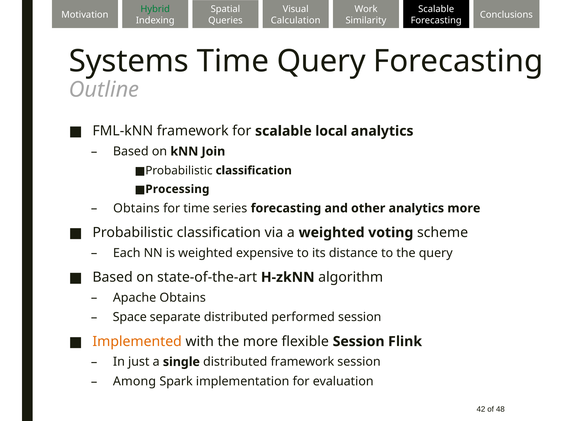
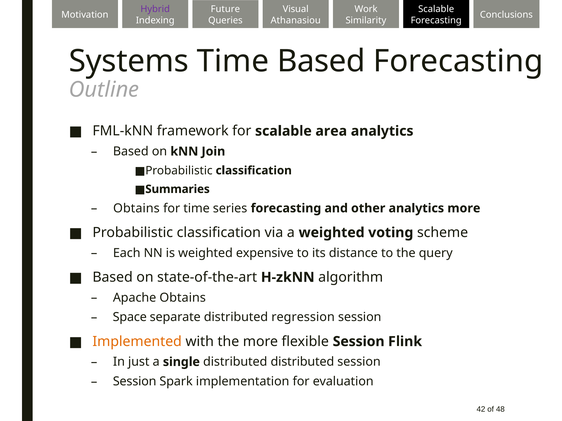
Hybrid colour: green -> purple
Spatial: Spatial -> Future
Calculation: Calculation -> Athanasiou
Time Query: Query -> Based
local: local -> area
Processing: Processing -> Summaries
performed: performed -> regression
distributed framework: framework -> distributed
Among at (135, 382): Among -> Session
